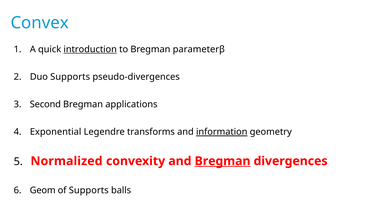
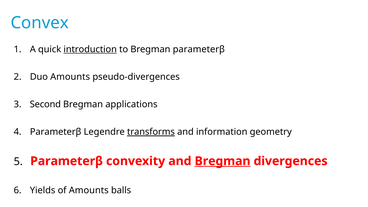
Duo Supports: Supports -> Amounts
Exponential at (56, 132): Exponential -> Parameterβ
transforms underline: none -> present
information underline: present -> none
Normalized at (66, 161): Normalized -> Parameterβ
Geom: Geom -> Yields
of Supports: Supports -> Amounts
